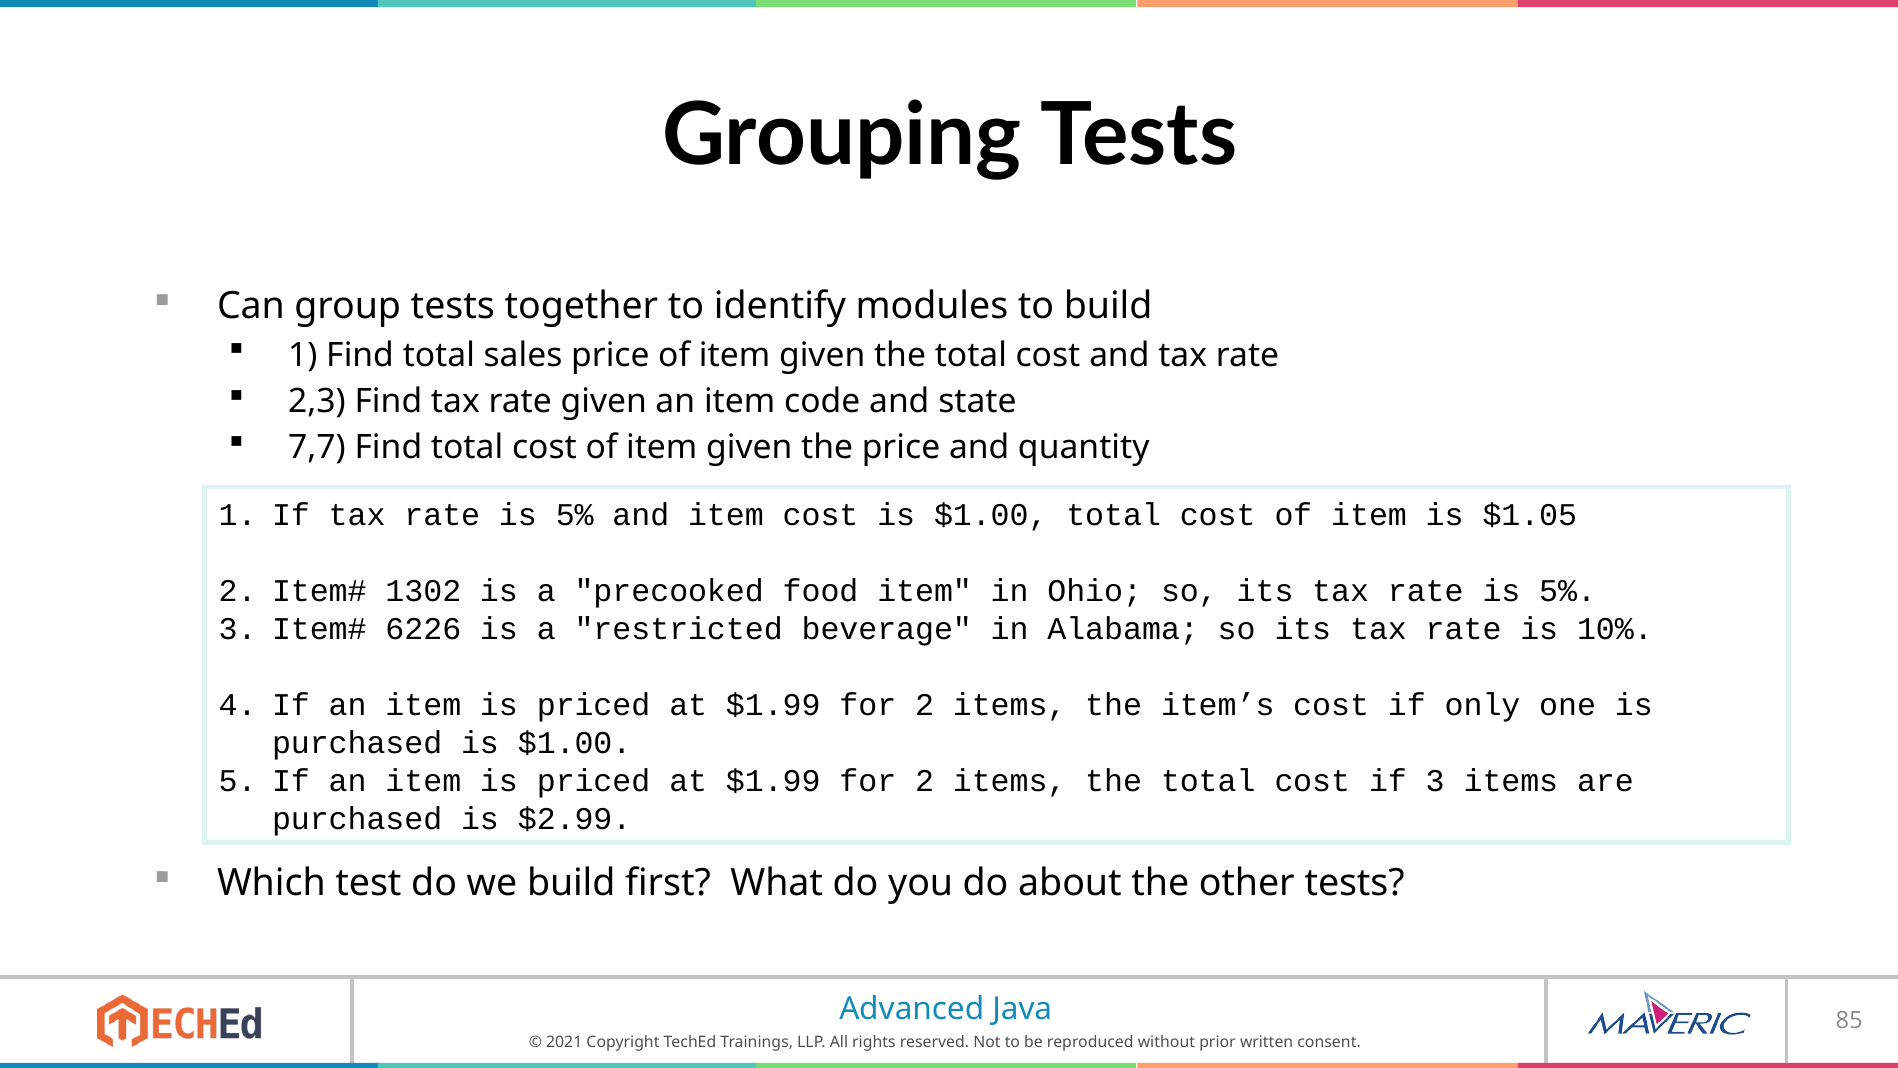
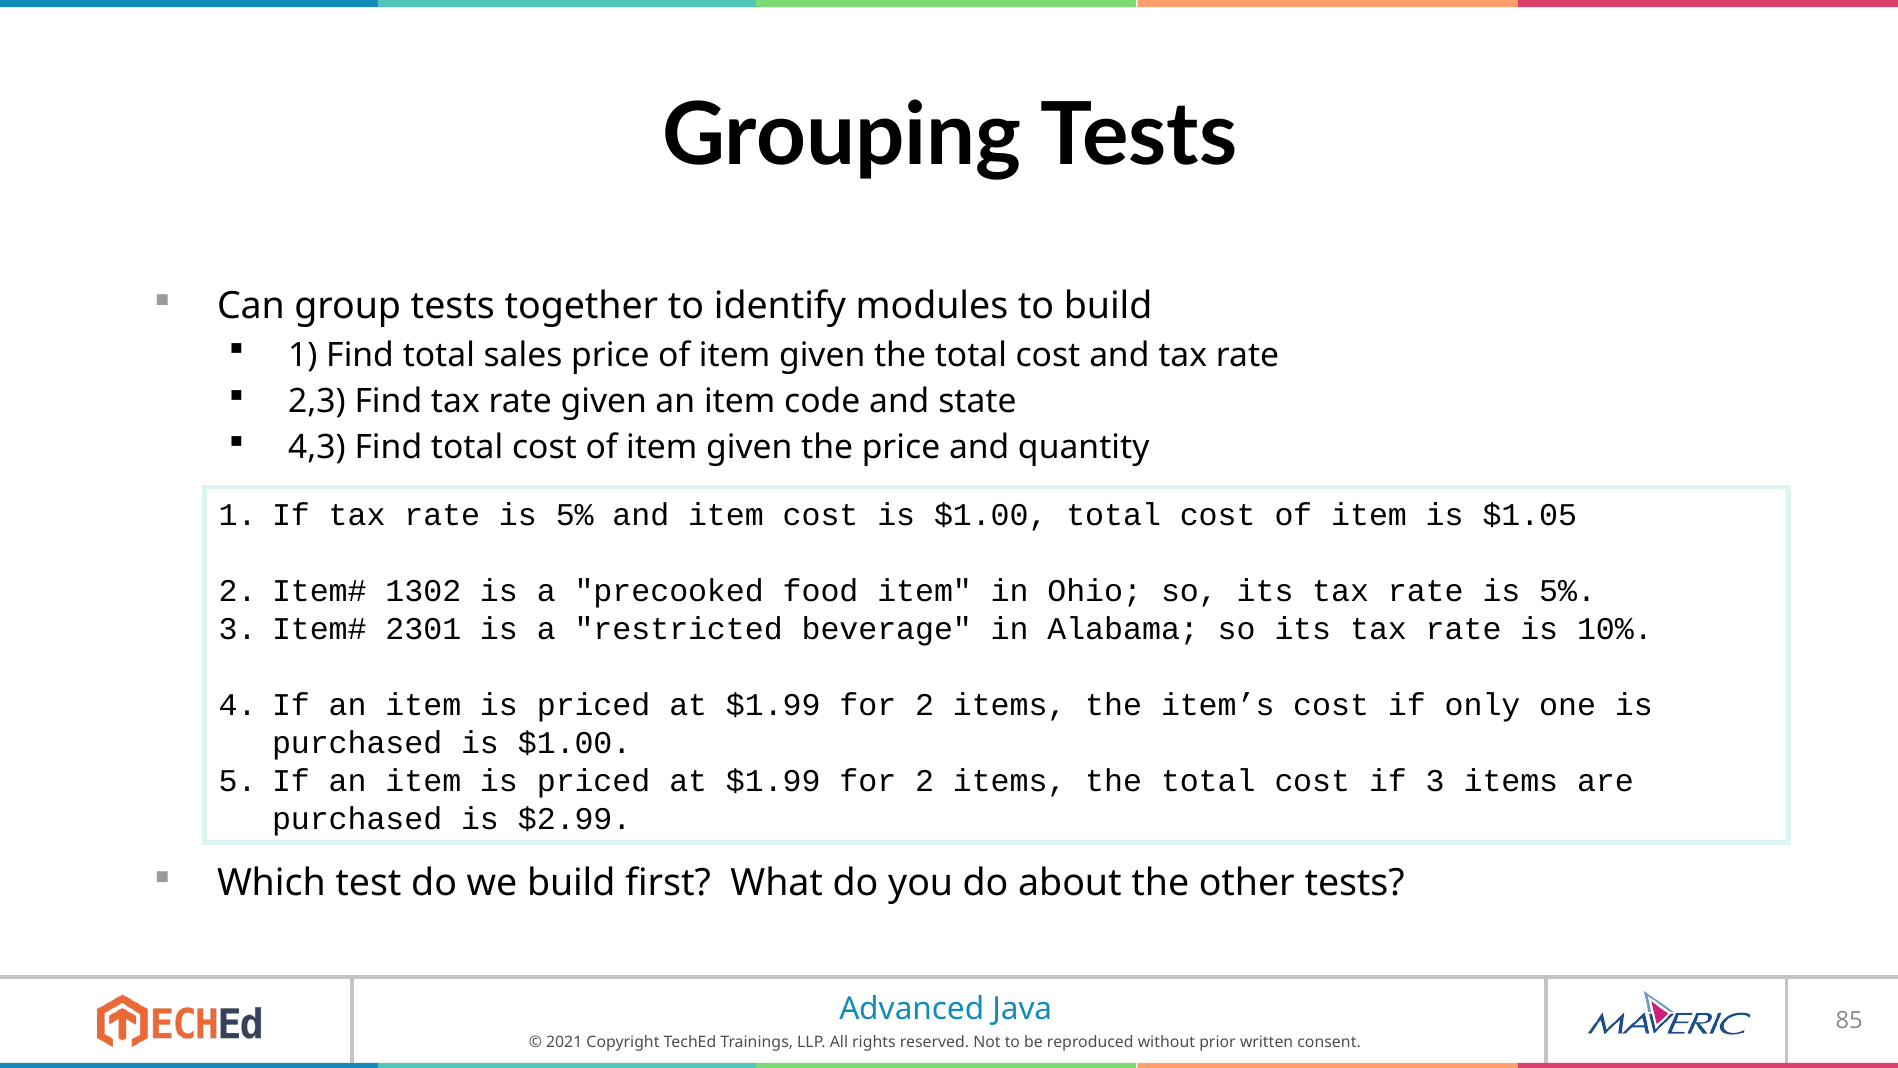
7,7: 7,7 -> 4,3
6226: 6226 -> 2301
